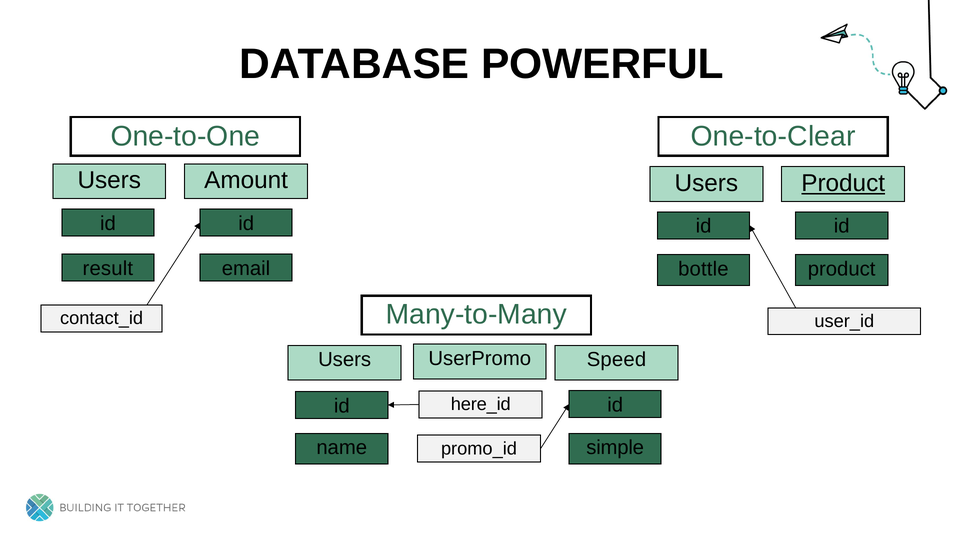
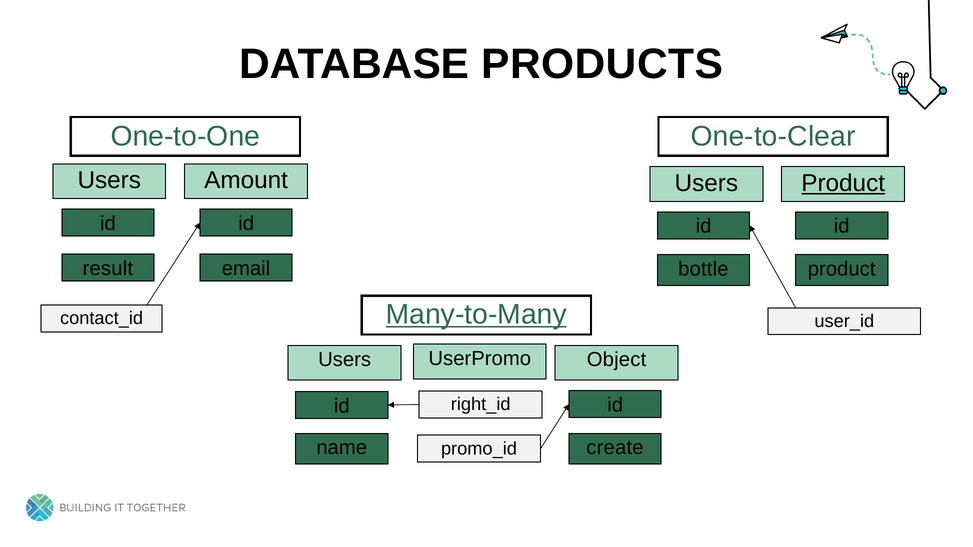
POWERFUL: POWERFUL -> PRODUCTS
Many-to-Many underline: none -> present
Speed: Speed -> Object
here_id: here_id -> right_id
simple: simple -> create
